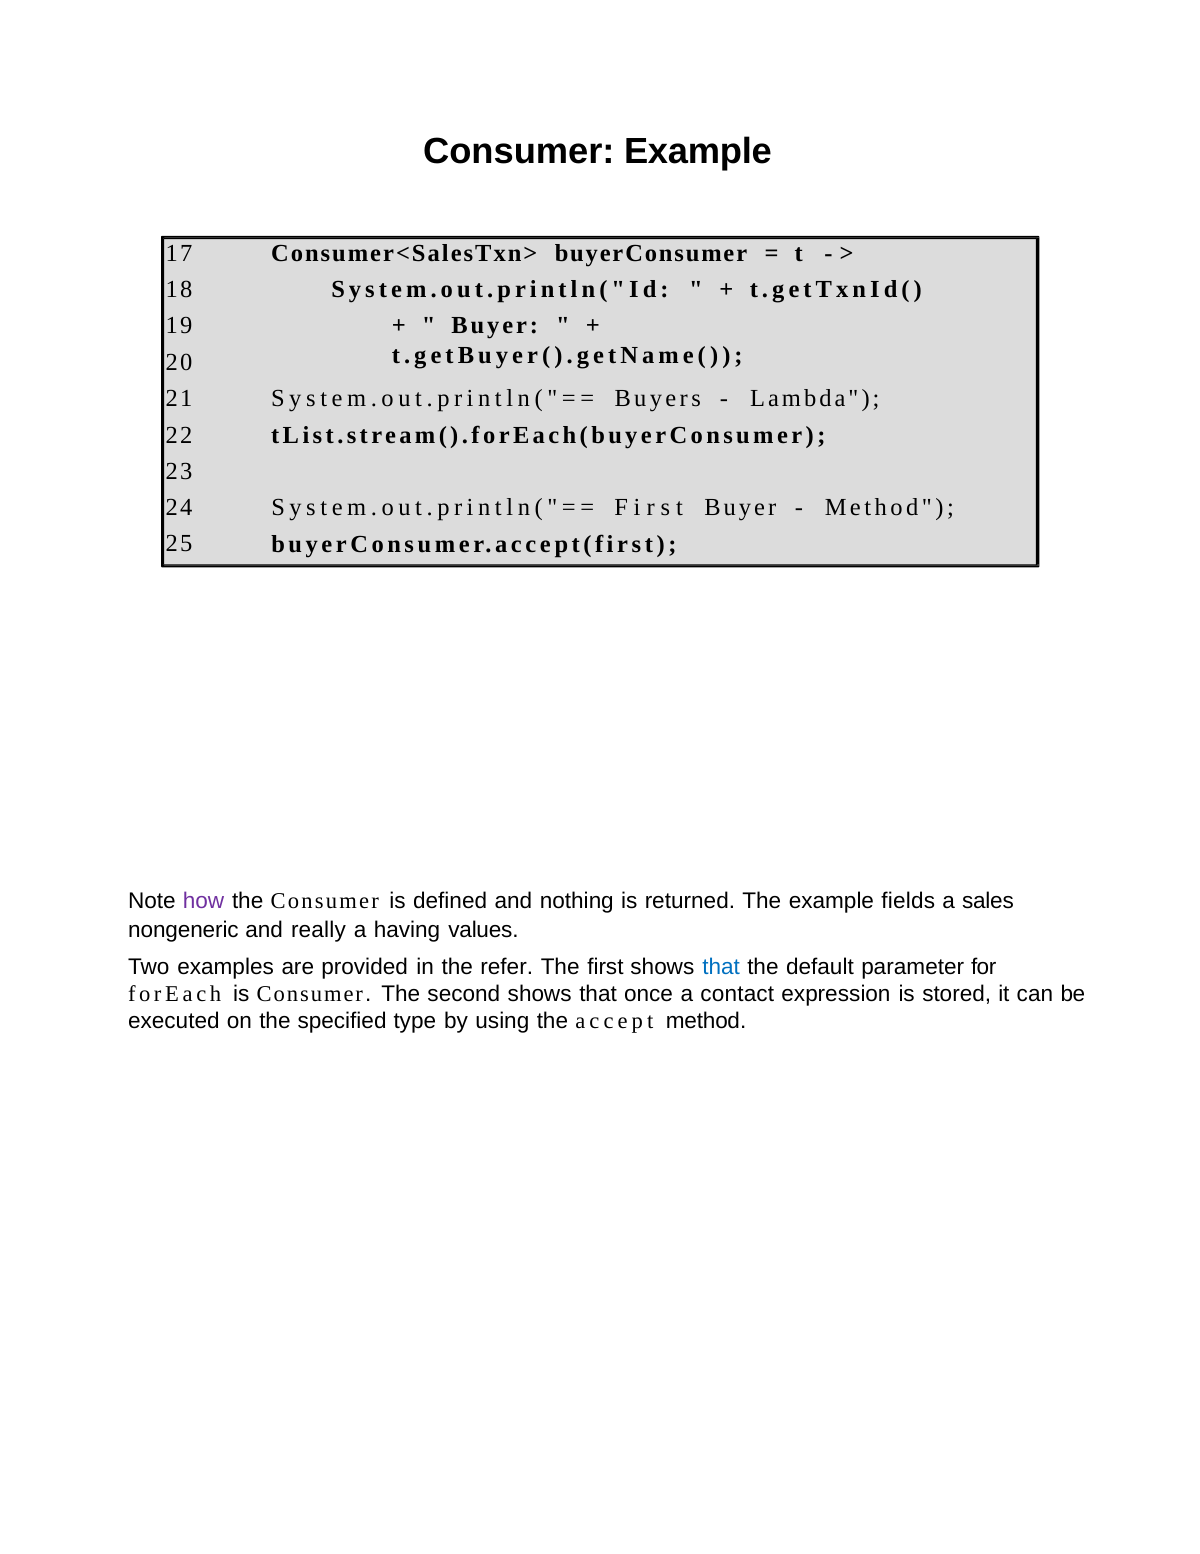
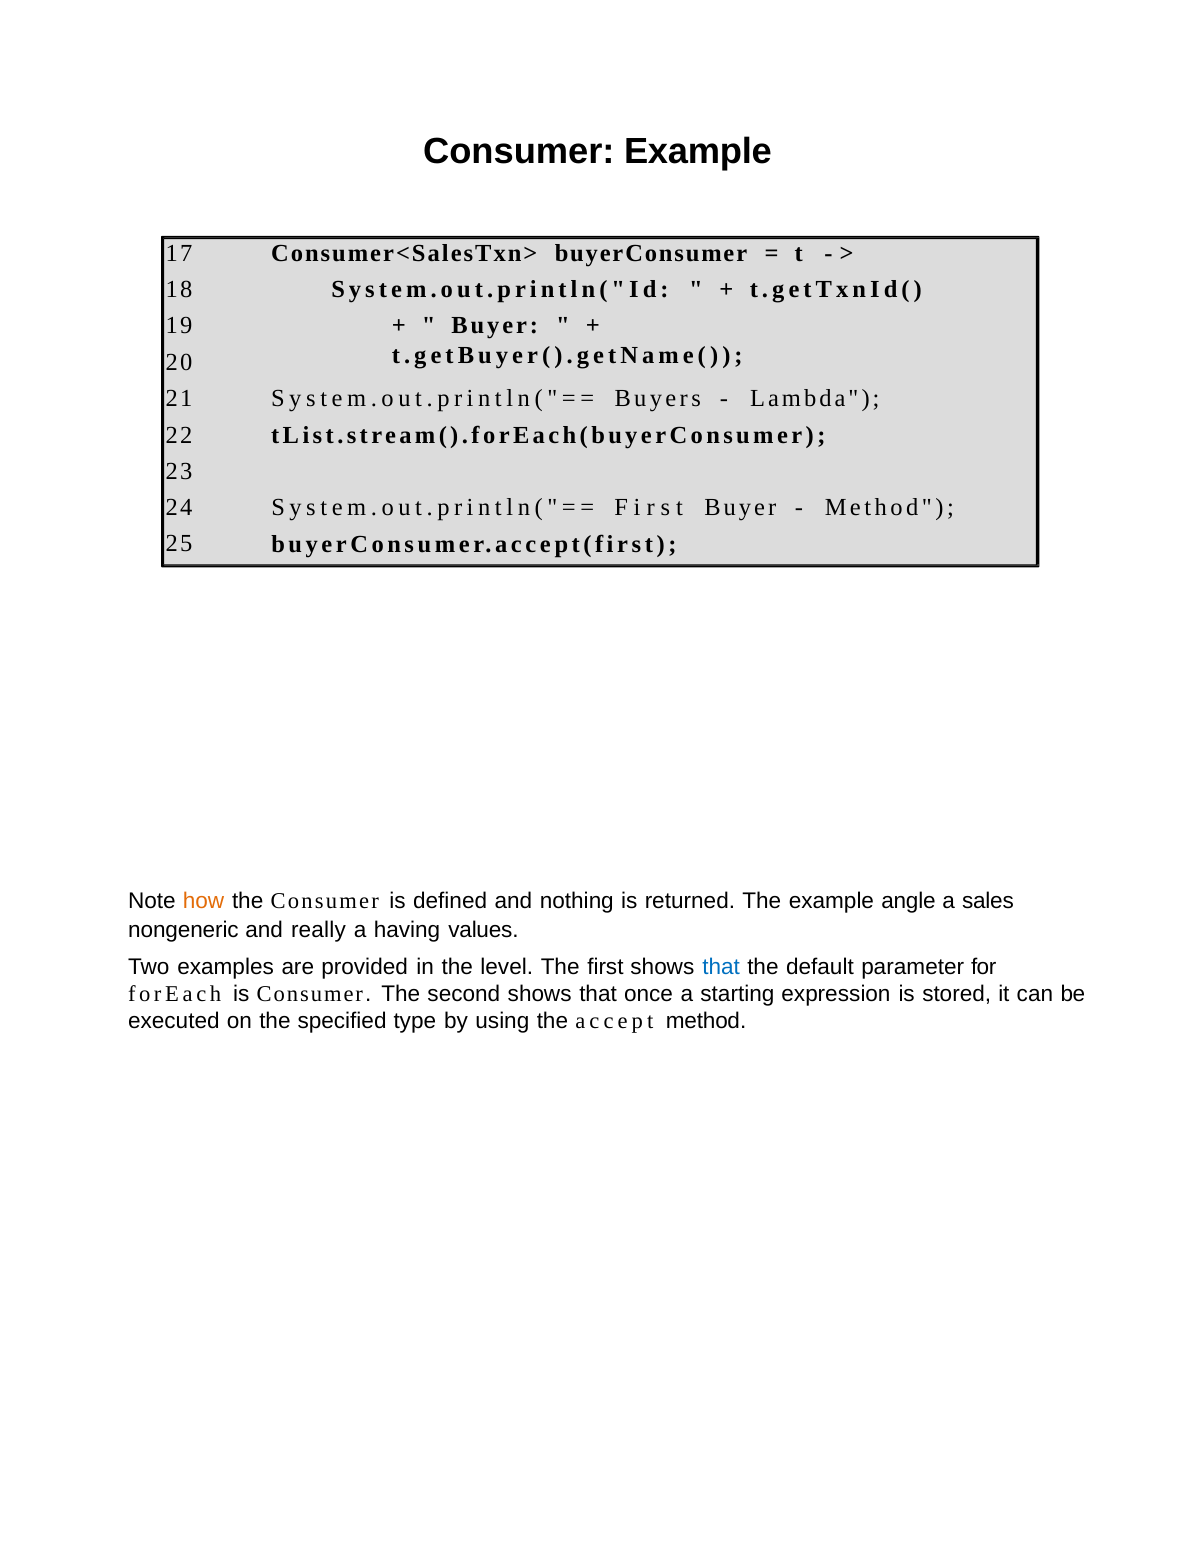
how colour: purple -> orange
fields: fields -> angle
refer: refer -> level
contact: contact -> starting
